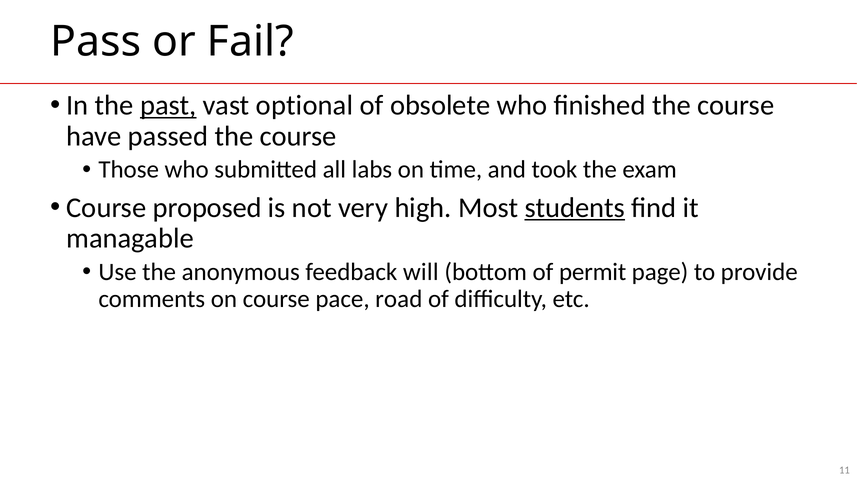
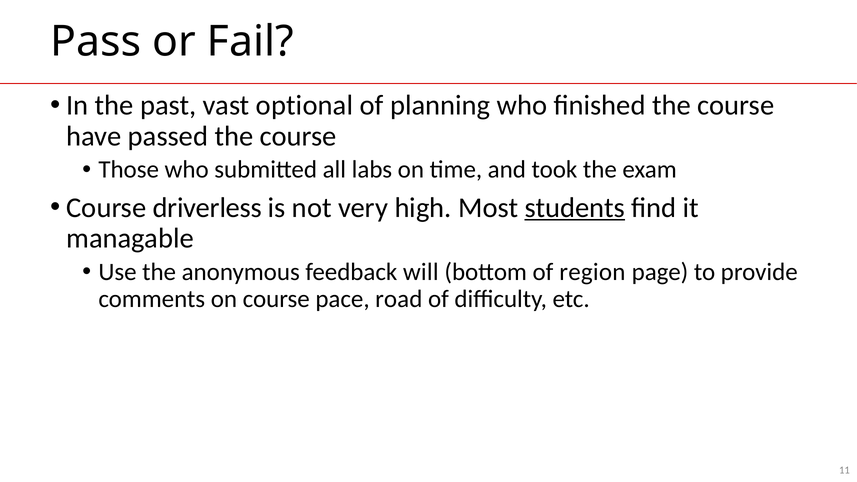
past underline: present -> none
obsolete: obsolete -> planning
proposed: proposed -> driverless
permit: permit -> region
